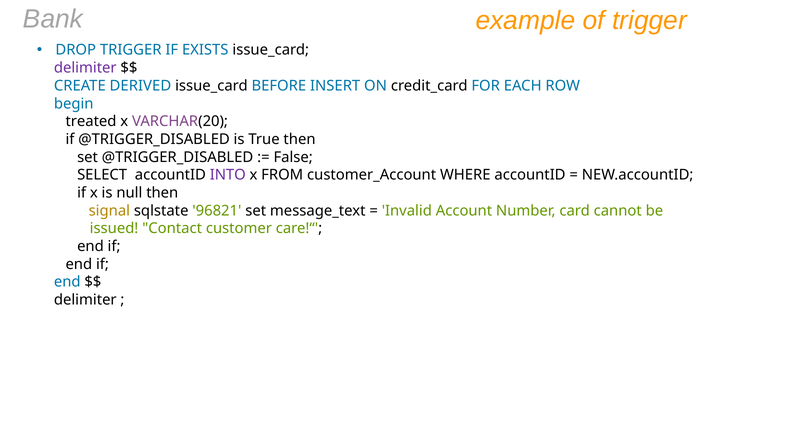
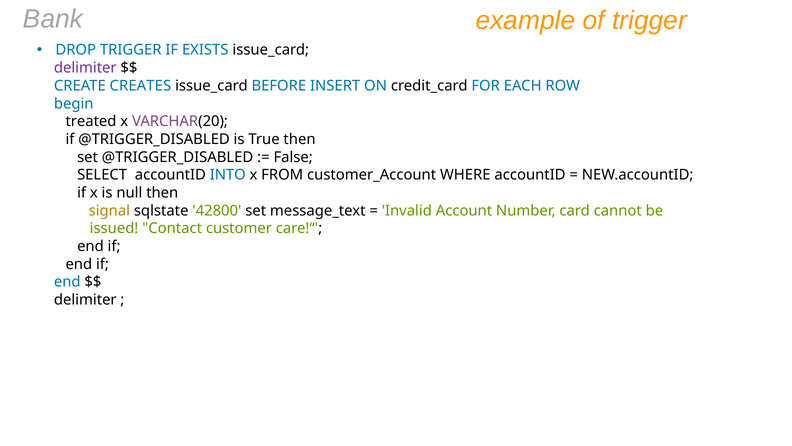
DERIVED: DERIVED -> CREATES
INTO colour: purple -> blue
96821: 96821 -> 42800
